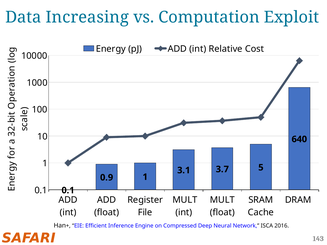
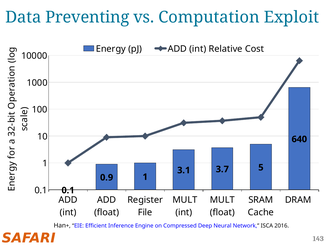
Increasing: Increasing -> Preventing
